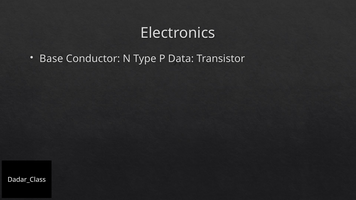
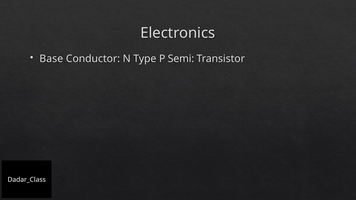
Data: Data -> Semi
